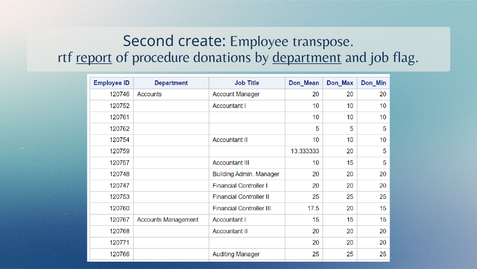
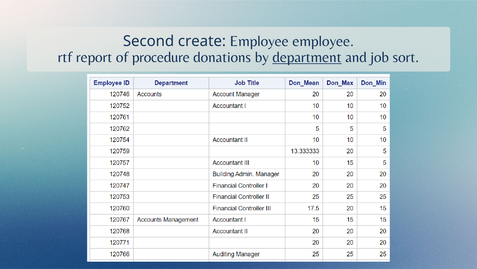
Employee transpose: transpose -> employee
report underline: present -> none
flag: flag -> sort
